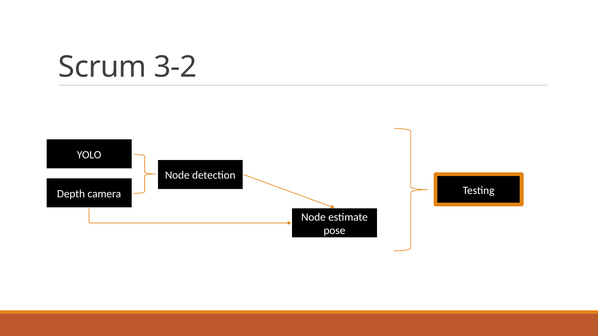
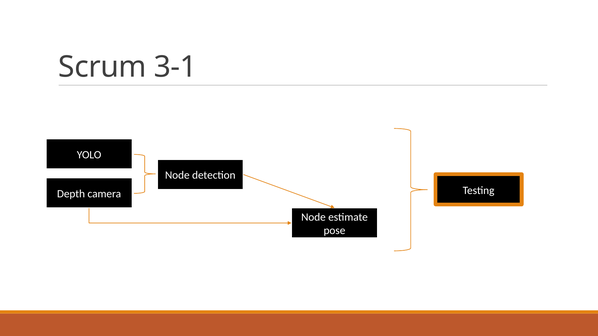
3-2: 3-2 -> 3-1
